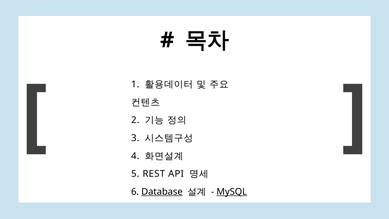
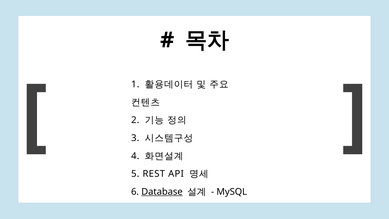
MySQL underline: present -> none
